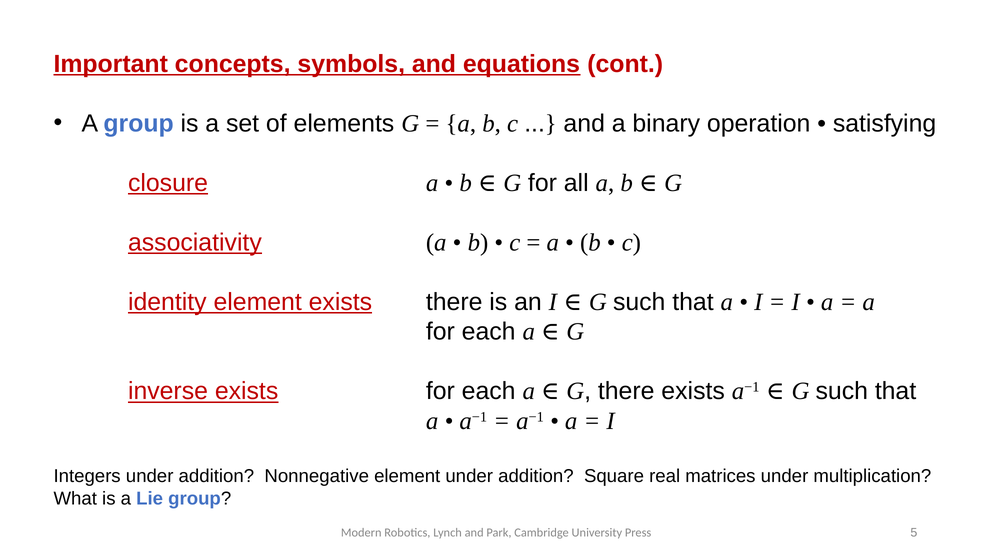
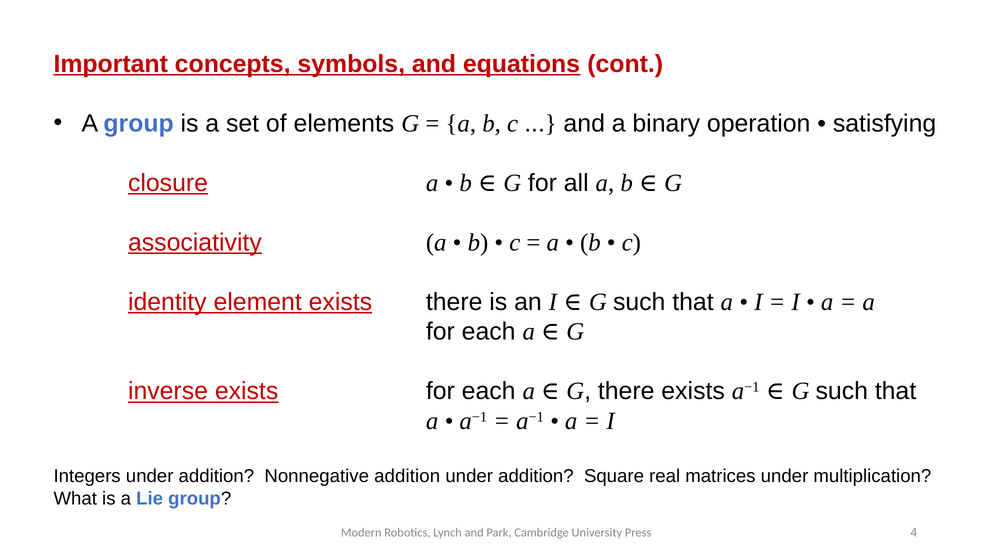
Nonnegative element: element -> addition
5: 5 -> 4
